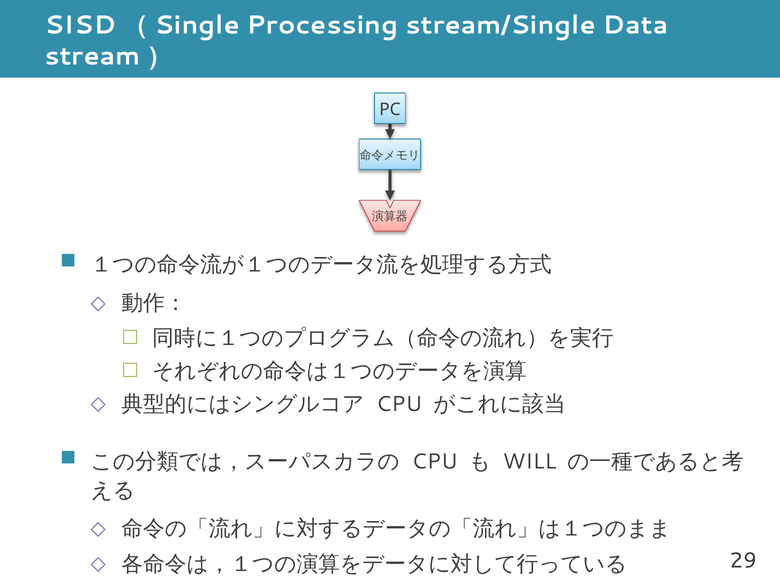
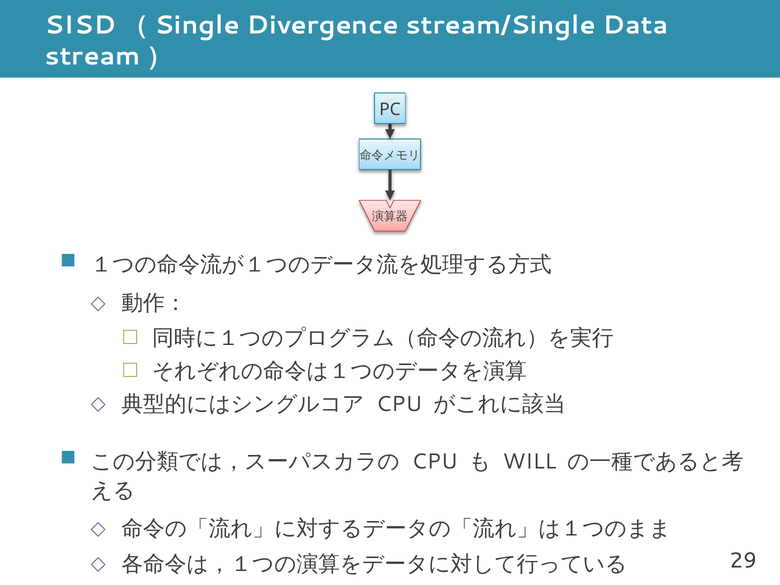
Processing: Processing -> Divergence
